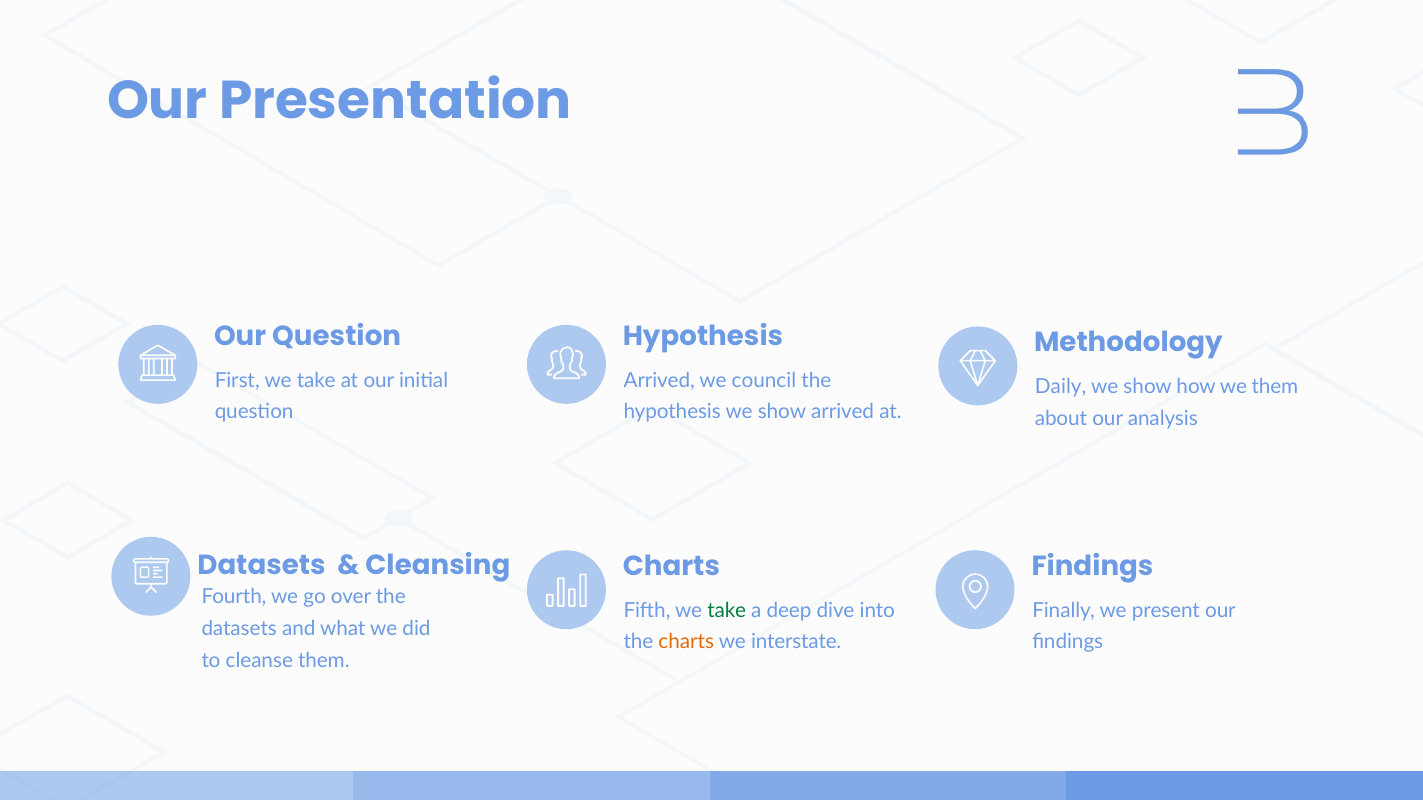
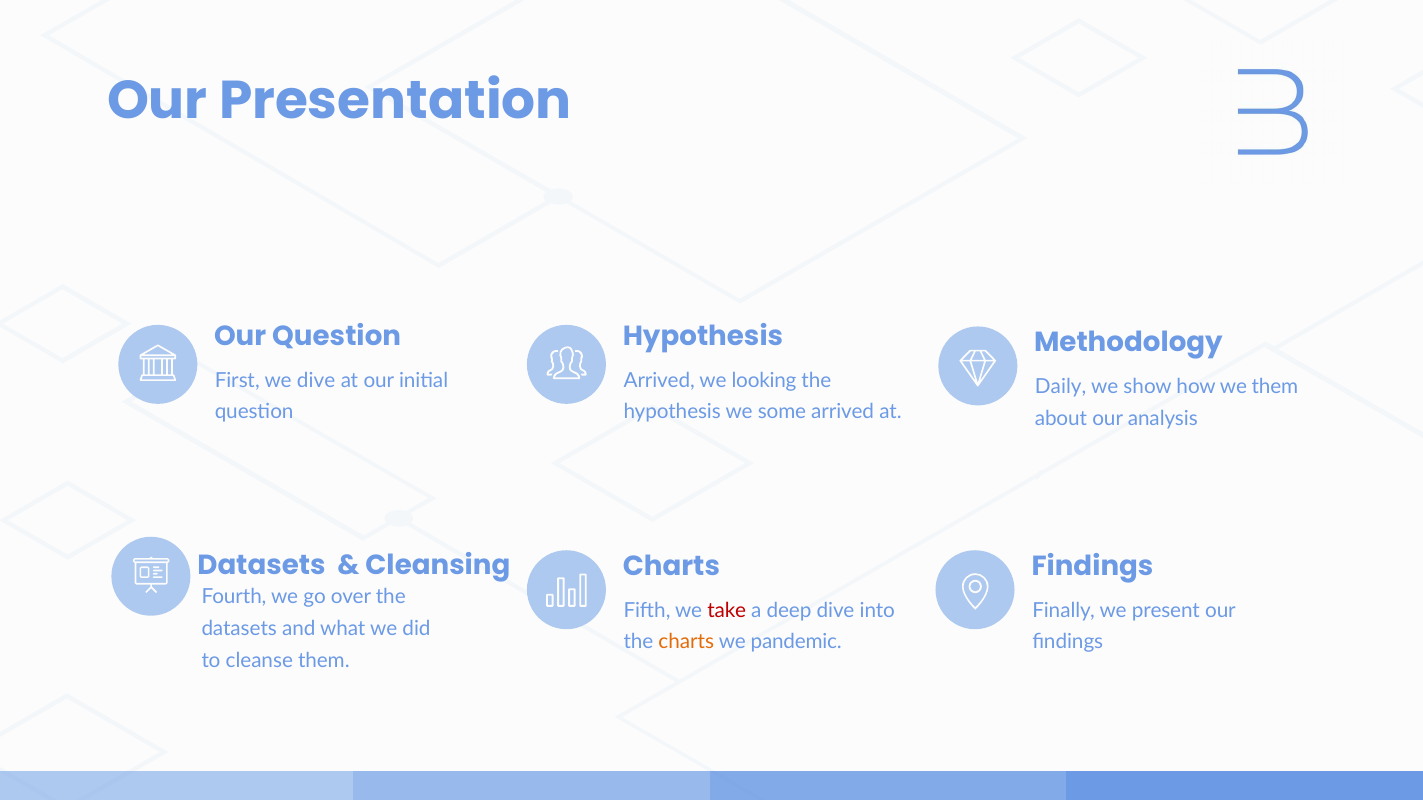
First we take: take -> dive
council: council -> looking
hypothesis we show: show -> some
take at (727, 611) colour: green -> red
interstate: interstate -> pandemic
